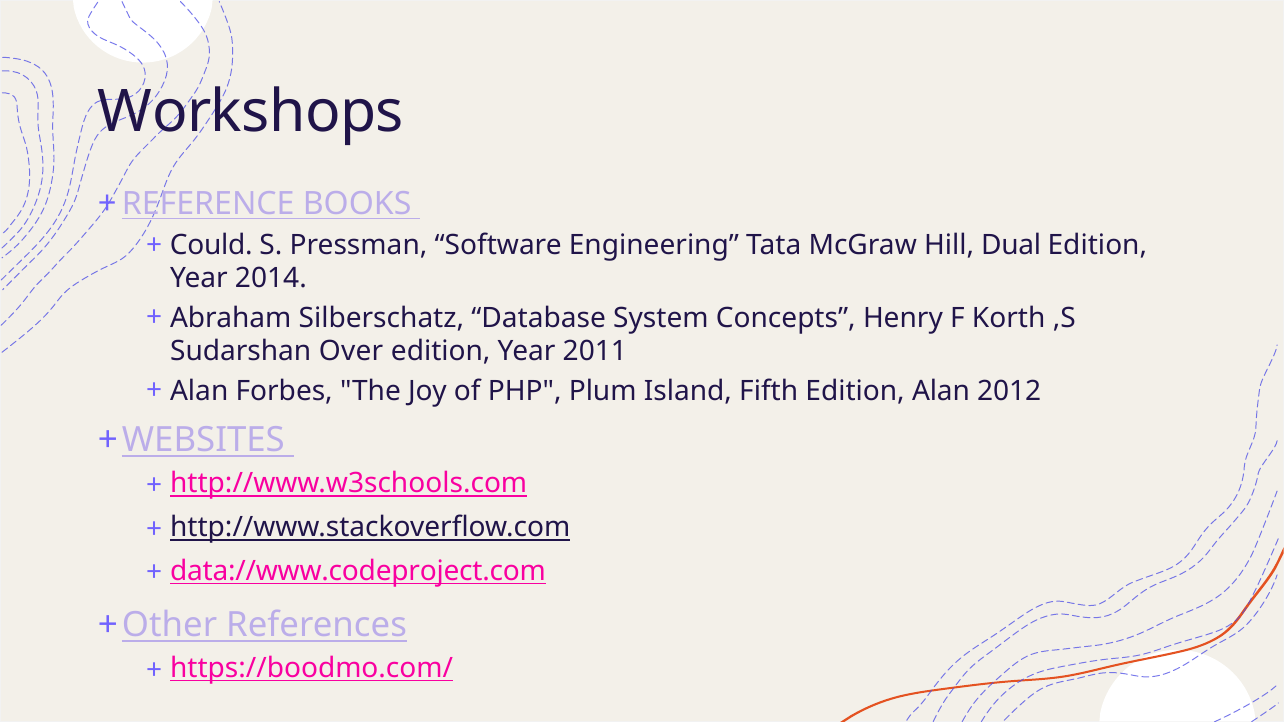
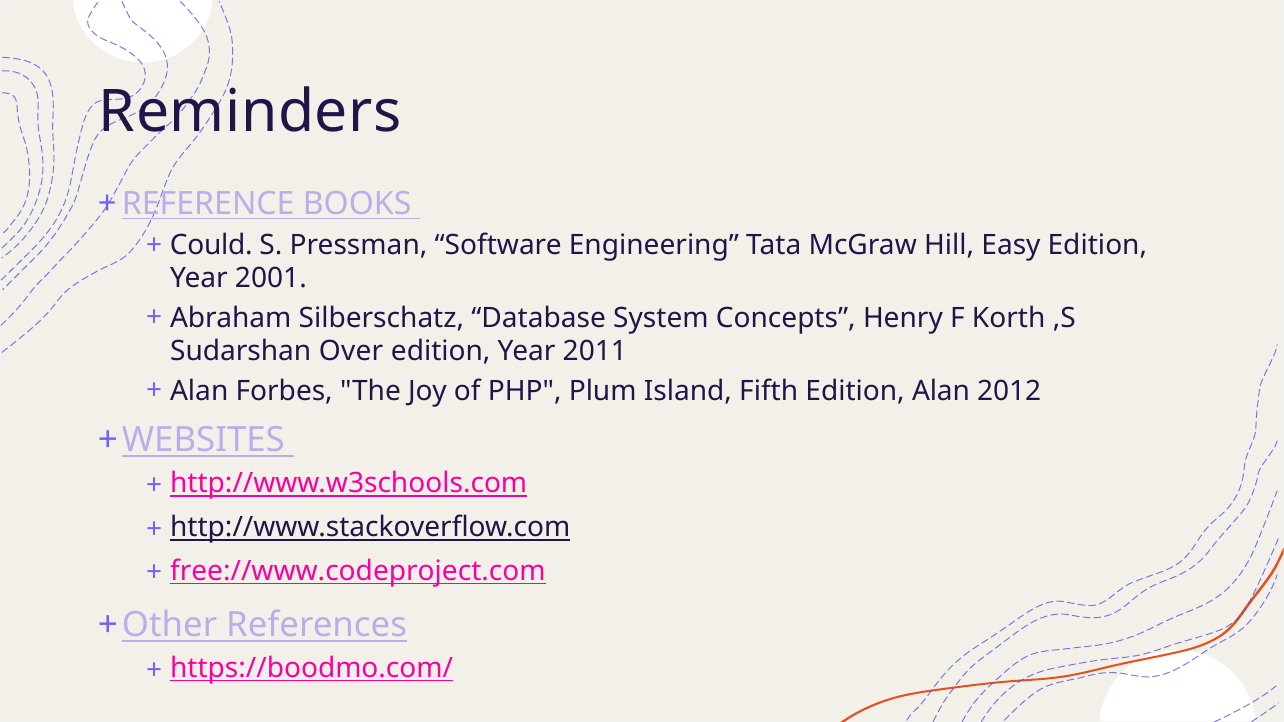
Workshops: Workshops -> Reminders
Dual: Dual -> Easy
2014: 2014 -> 2001
data://www.codeproject.com: data://www.codeproject.com -> free://www.codeproject.com
